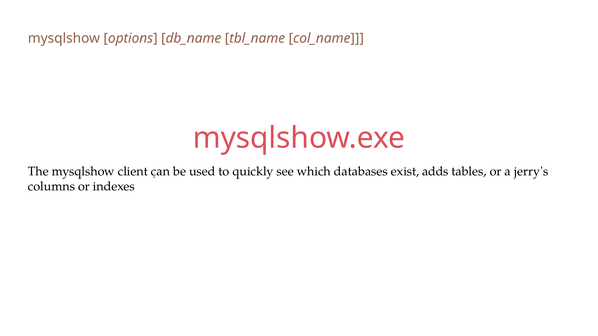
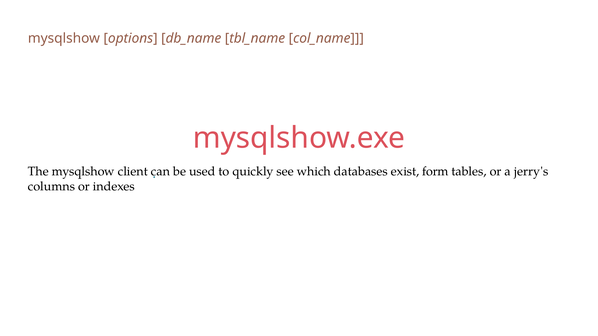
adds: adds -> form
